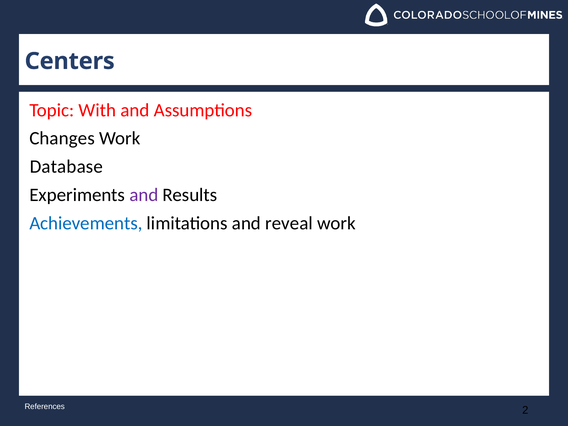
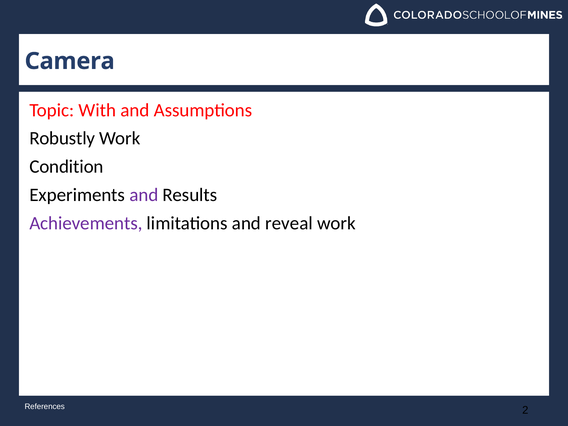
Centers: Centers -> Camera
Changes: Changes -> Robustly
Database: Database -> Condition
Achievements colour: blue -> purple
